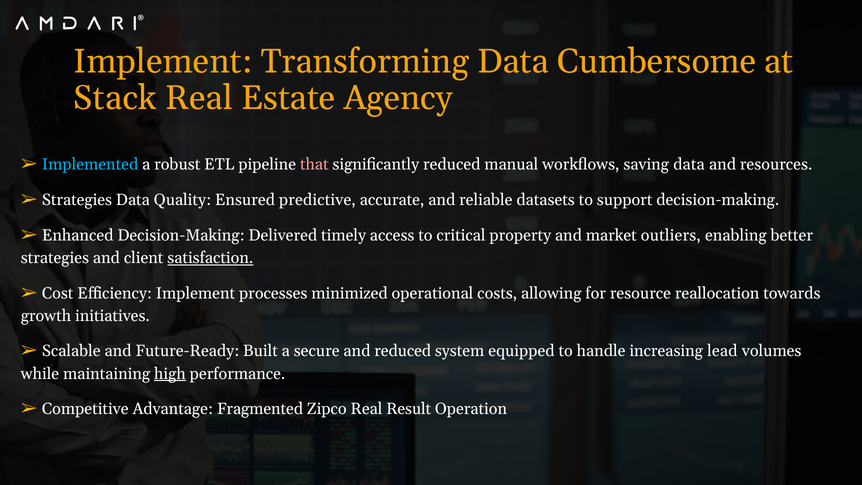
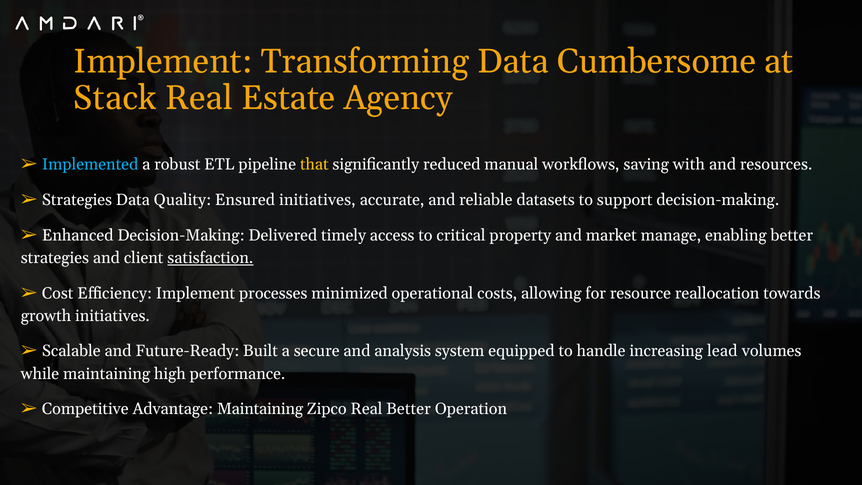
that colour: pink -> yellow
saving data: data -> with
Ensured predictive: predictive -> initiatives
outliers: outliers -> manage
and reduced: reduced -> analysis
high underline: present -> none
Advantage Fragmented: Fragmented -> Maintaining
Real Result: Result -> Better
